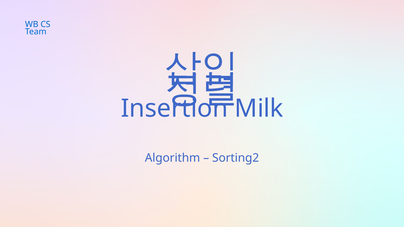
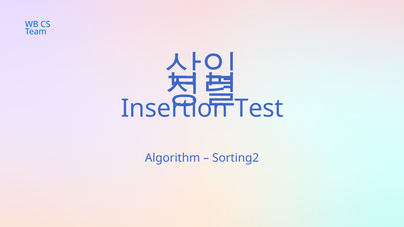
Milk: Milk -> Test
